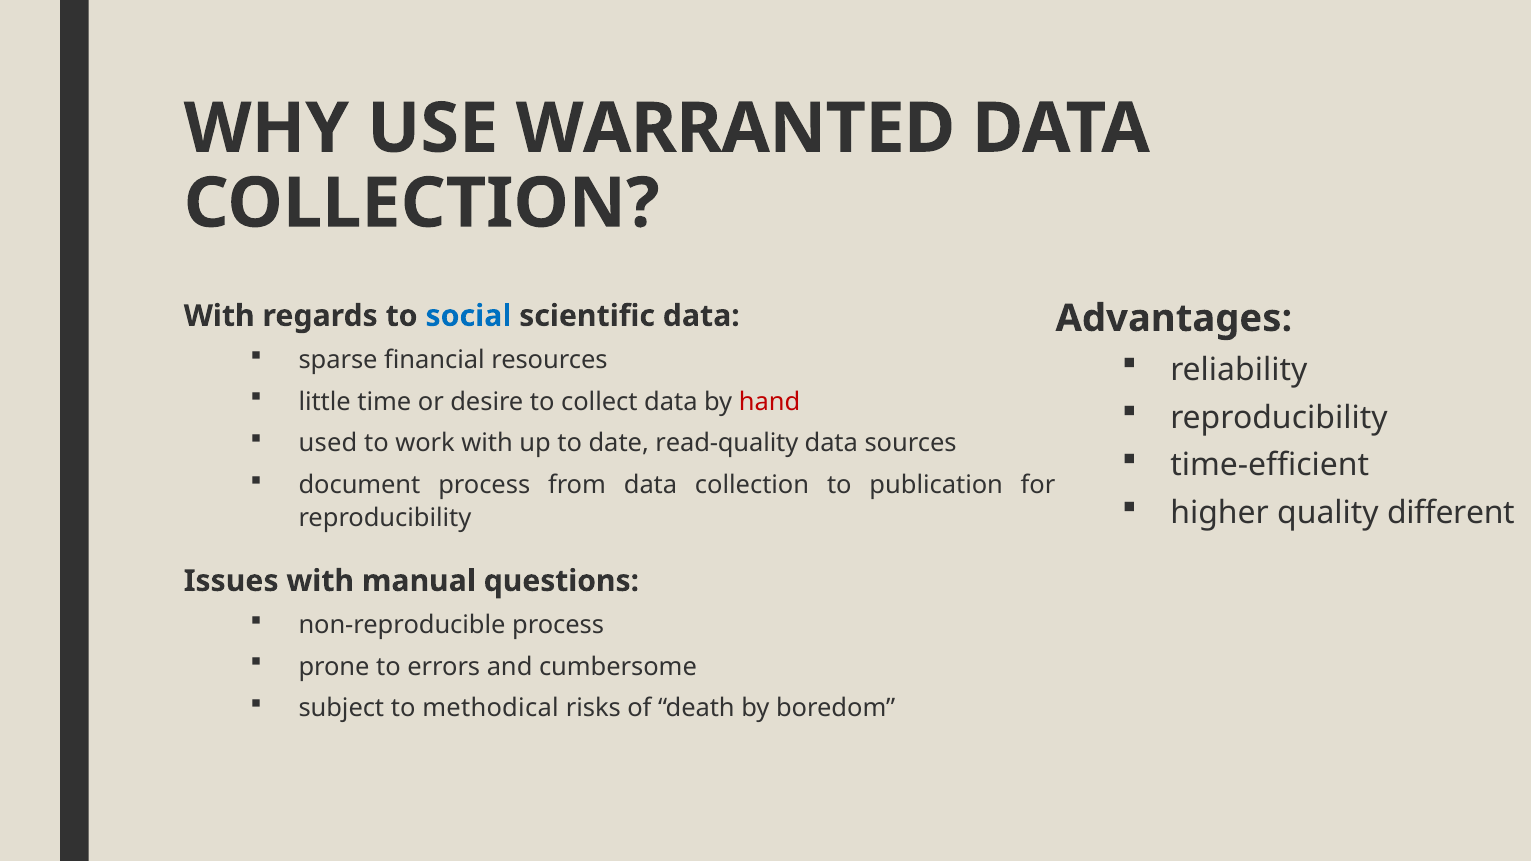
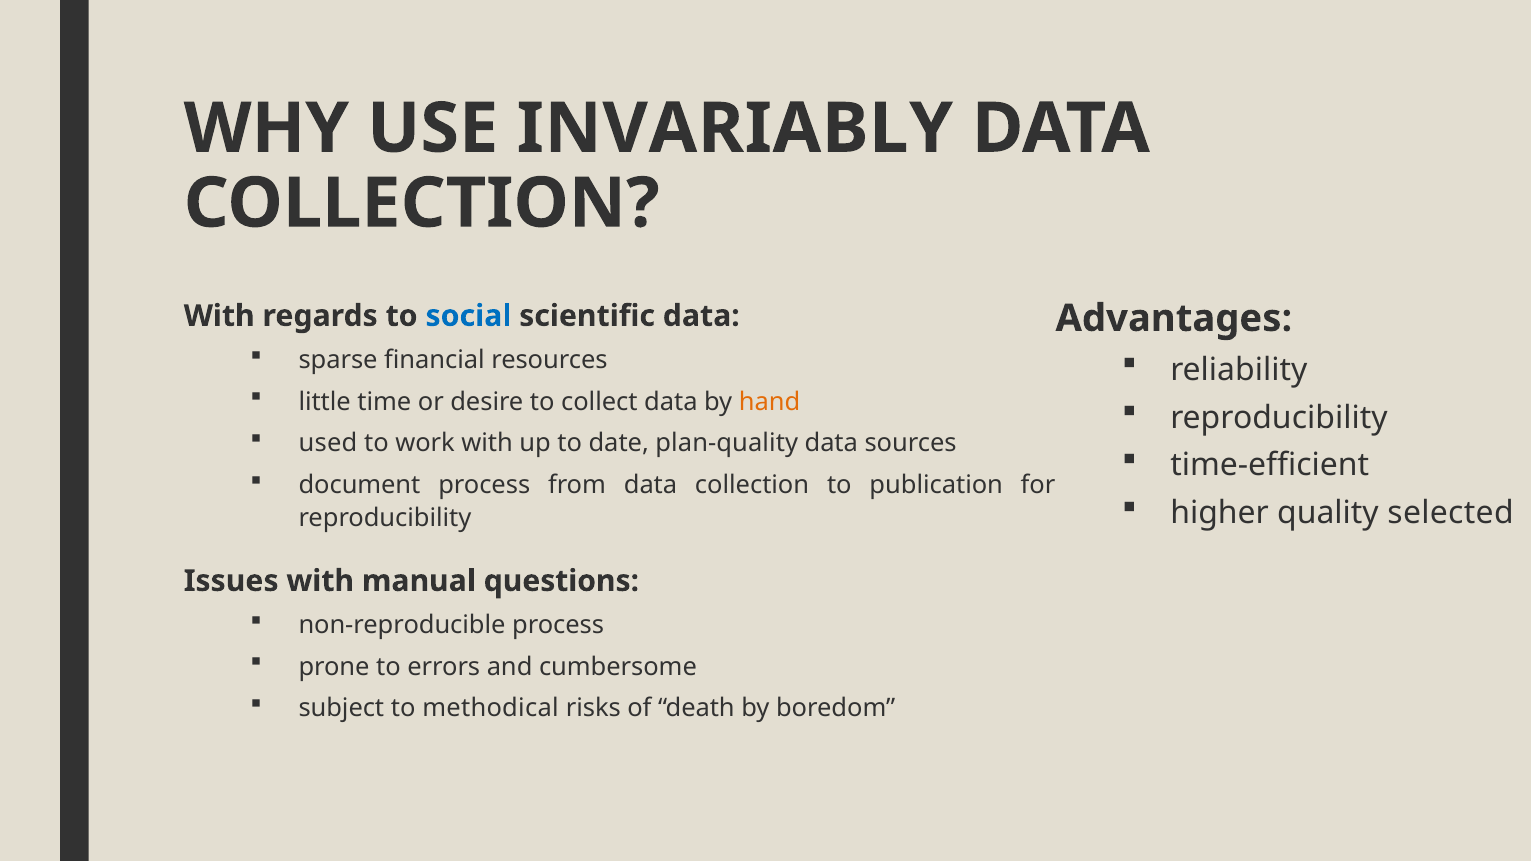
WARRANTED: WARRANTED -> INVARIABLY
hand colour: red -> orange
read-quality: read-quality -> plan-quality
different: different -> selected
